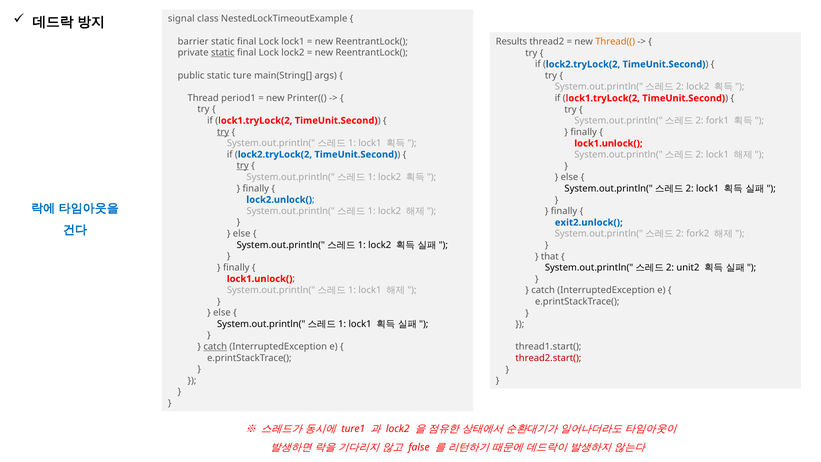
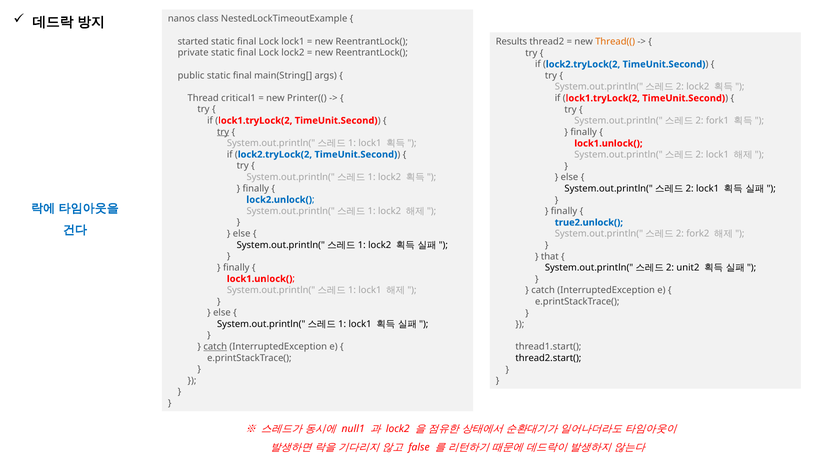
signal: signal -> nanos
barrier: barrier -> started
static at (223, 53) underline: present -> none
public static ture: ture -> final
period1: period1 -> critical1
try at (243, 166) underline: present -> none
exit2.unlock(: exit2.unlock( -> true2.unlock(
thread2.start( colour: red -> black
ture1: ture1 -> null1
